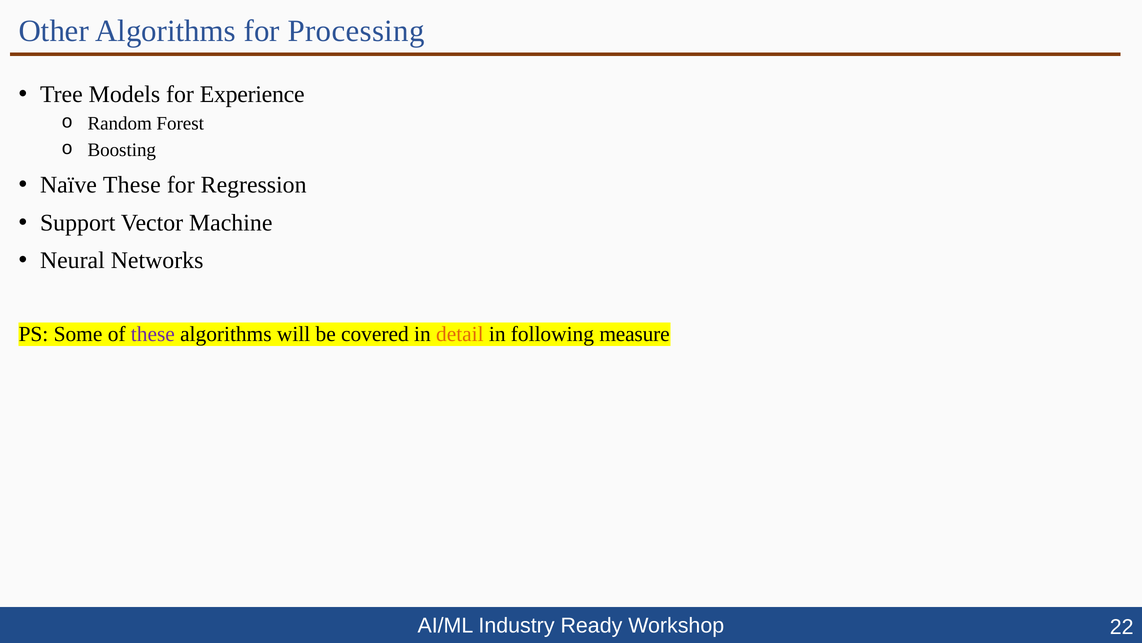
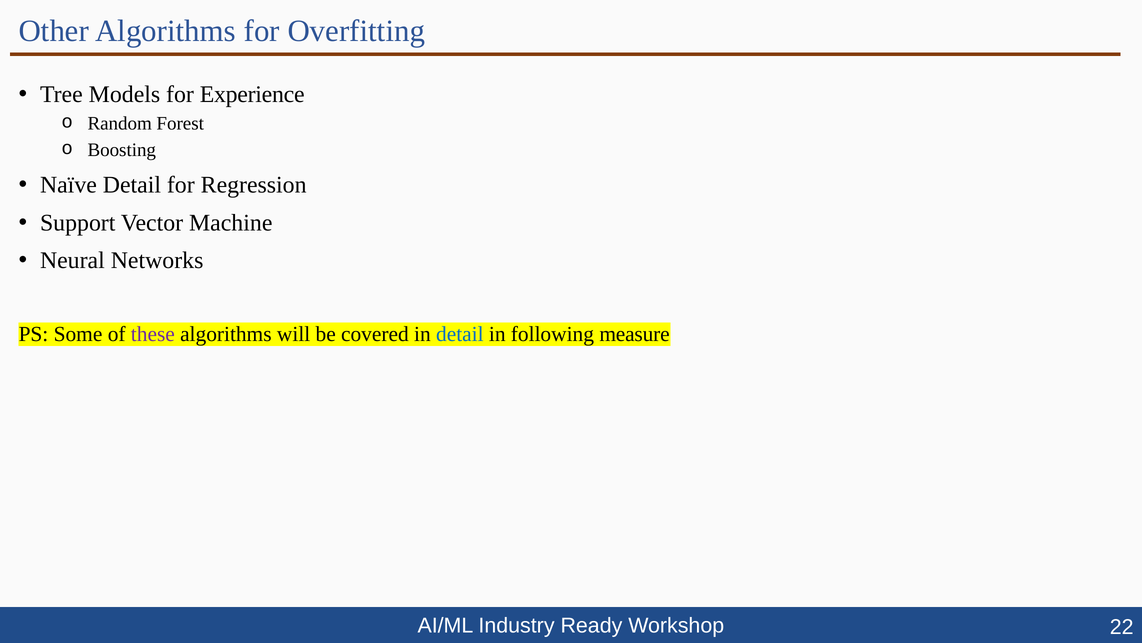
Processing: Processing -> Overfitting
Naïve These: These -> Detail
detail at (460, 334) colour: orange -> blue
